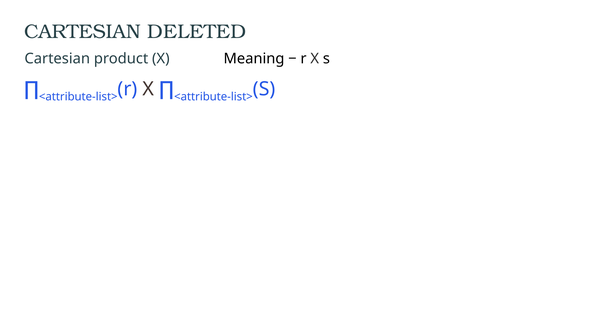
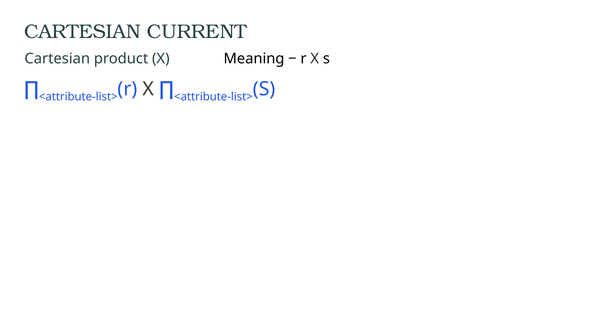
DELETED: DELETED -> CURRENT
